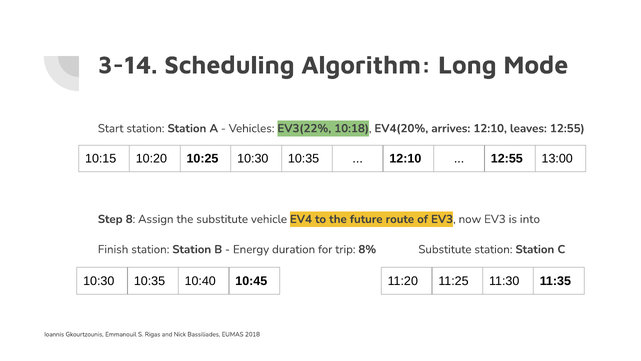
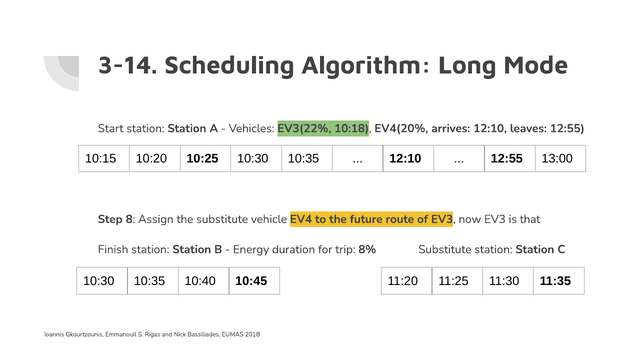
into: into -> that
